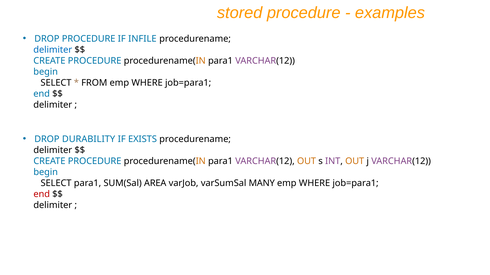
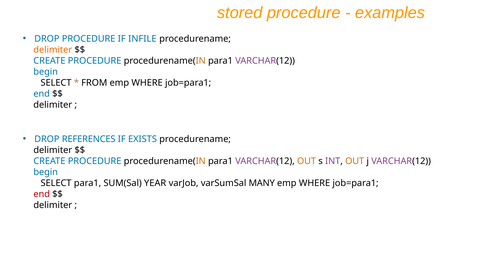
delimiter at (53, 50) colour: blue -> orange
DURABILITY: DURABILITY -> REFERENCES
AREA: AREA -> YEAR
